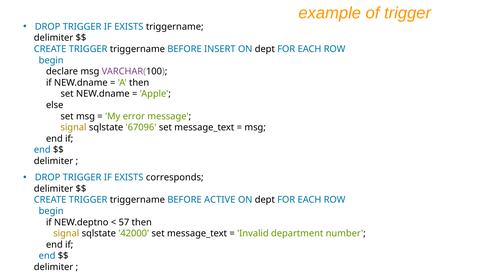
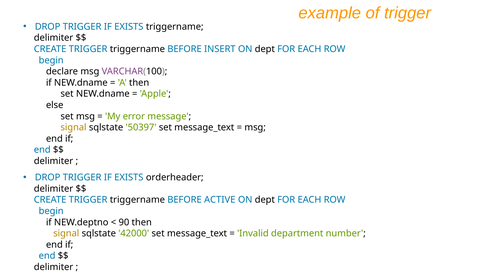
67096: 67096 -> 50397
corresponds: corresponds -> orderheader
57: 57 -> 90
